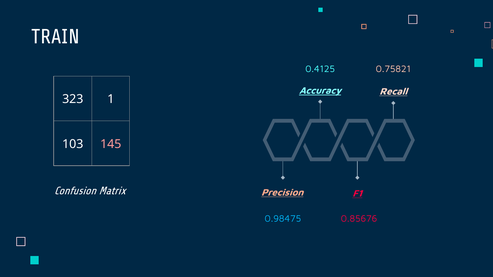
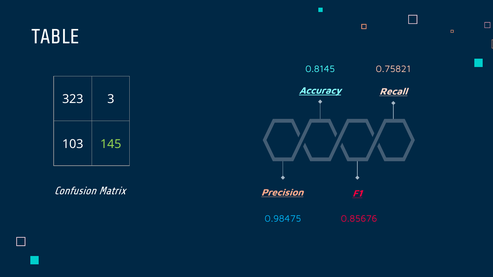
TRAIN: TRAIN -> TABLE
0.4125: 0.4125 -> 0.8145
1: 1 -> 3
145 colour: pink -> light green
